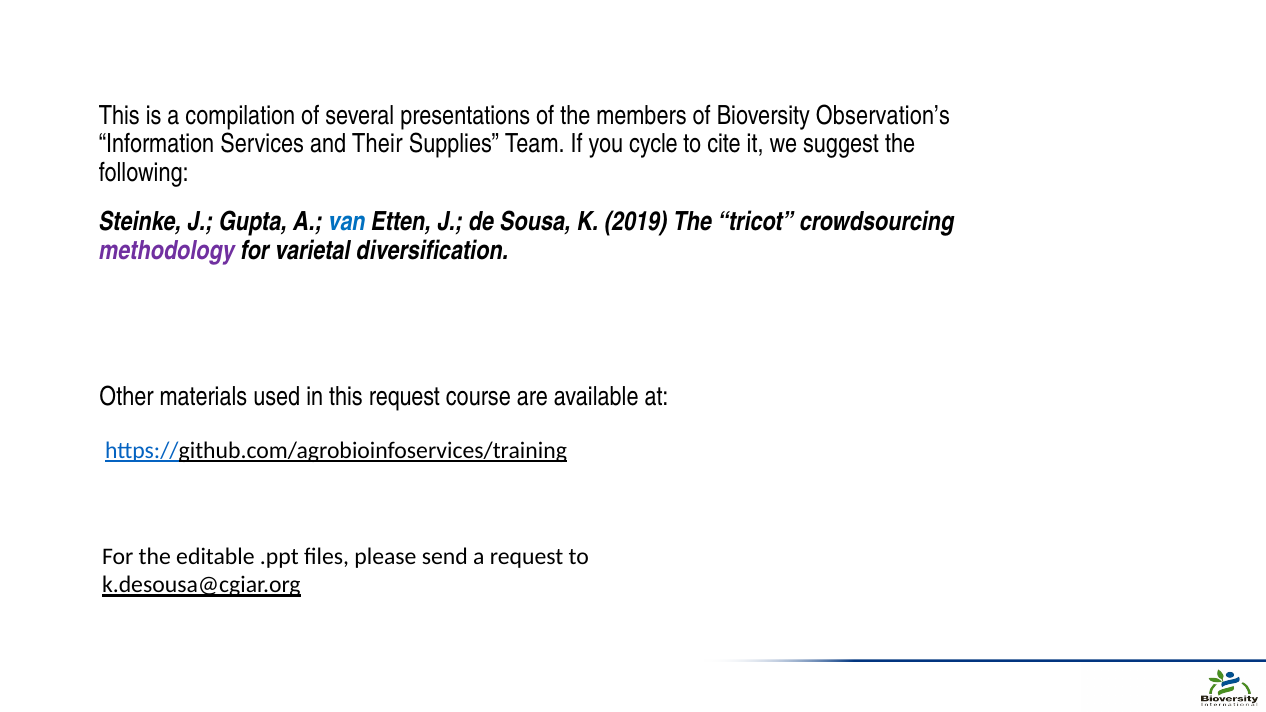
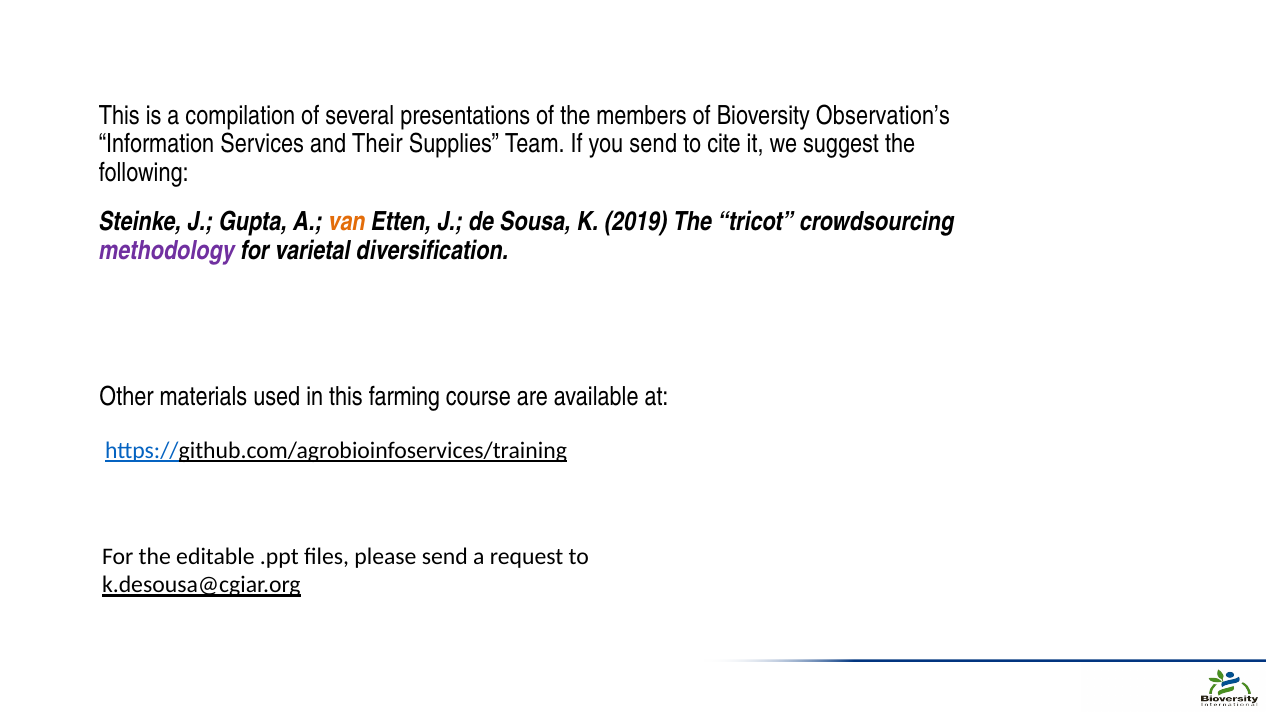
you cycle: cycle -> send
van colour: blue -> orange
this request: request -> farming
